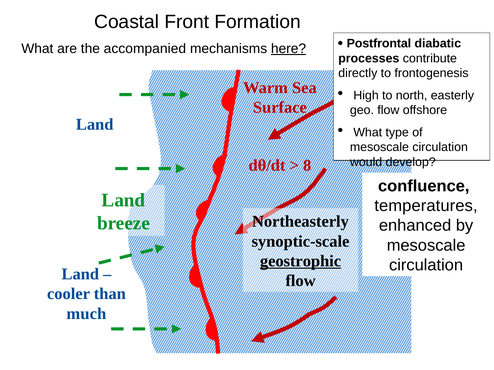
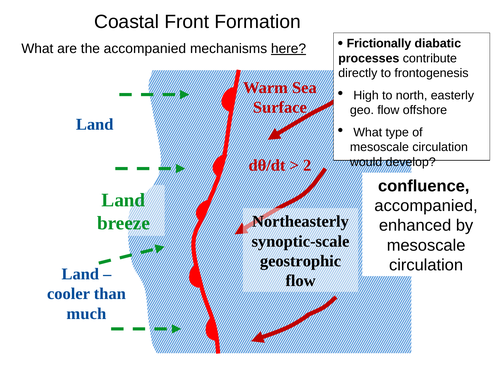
Postfrontal: Postfrontal -> Frictionally
8: 8 -> 2
temperatures at (426, 206): temperatures -> accompanied
geostrophic underline: present -> none
